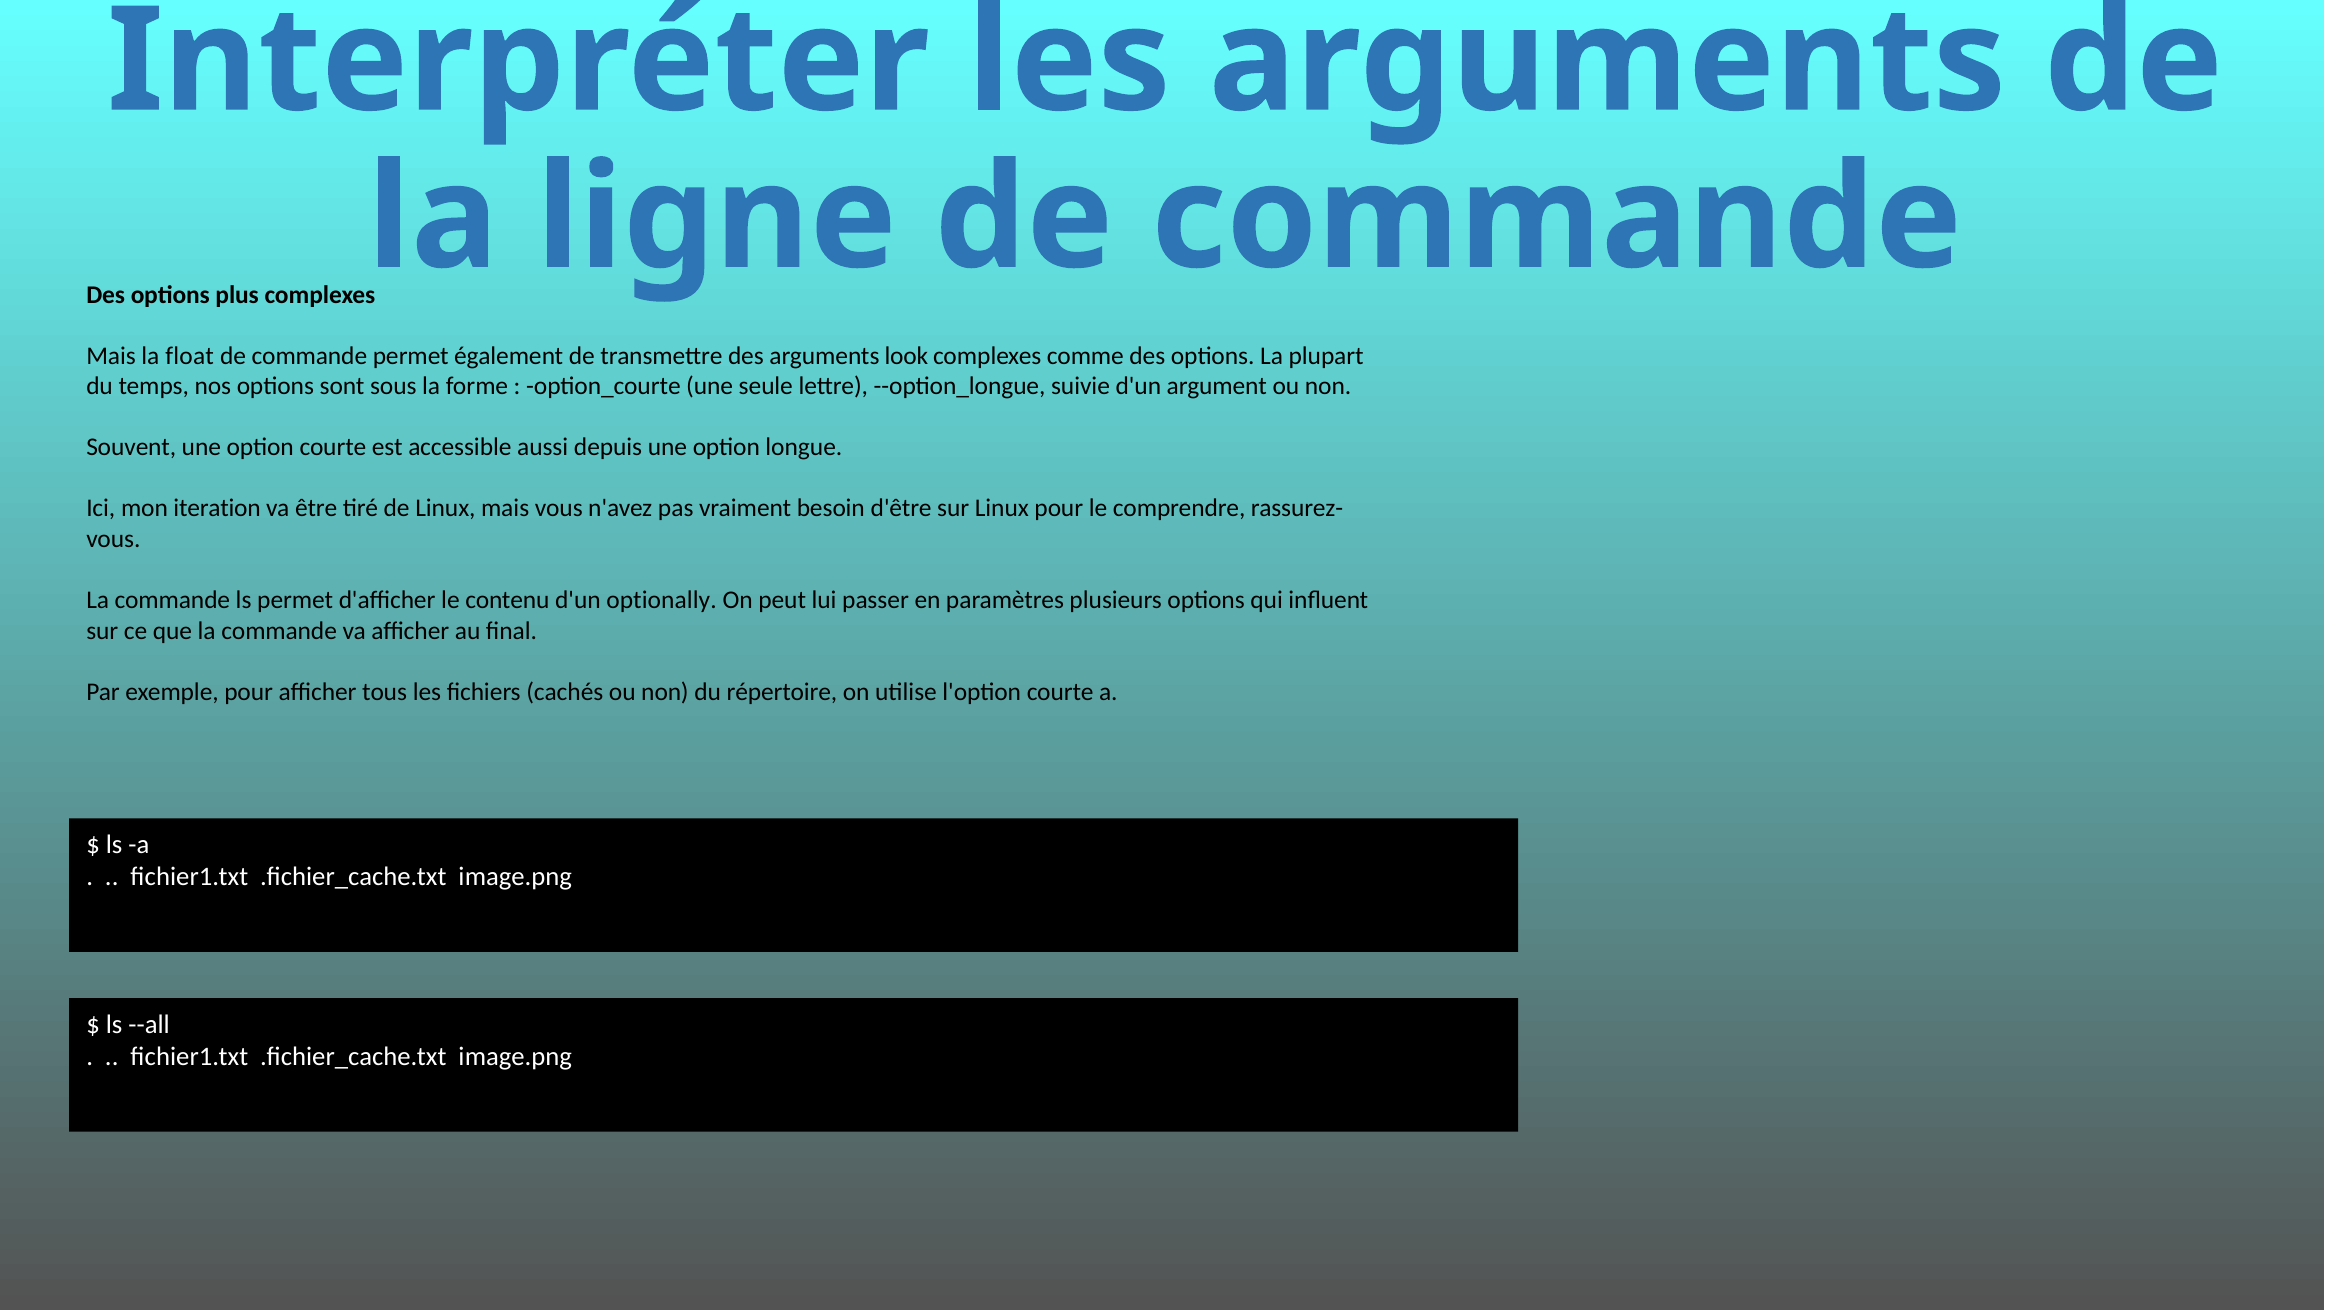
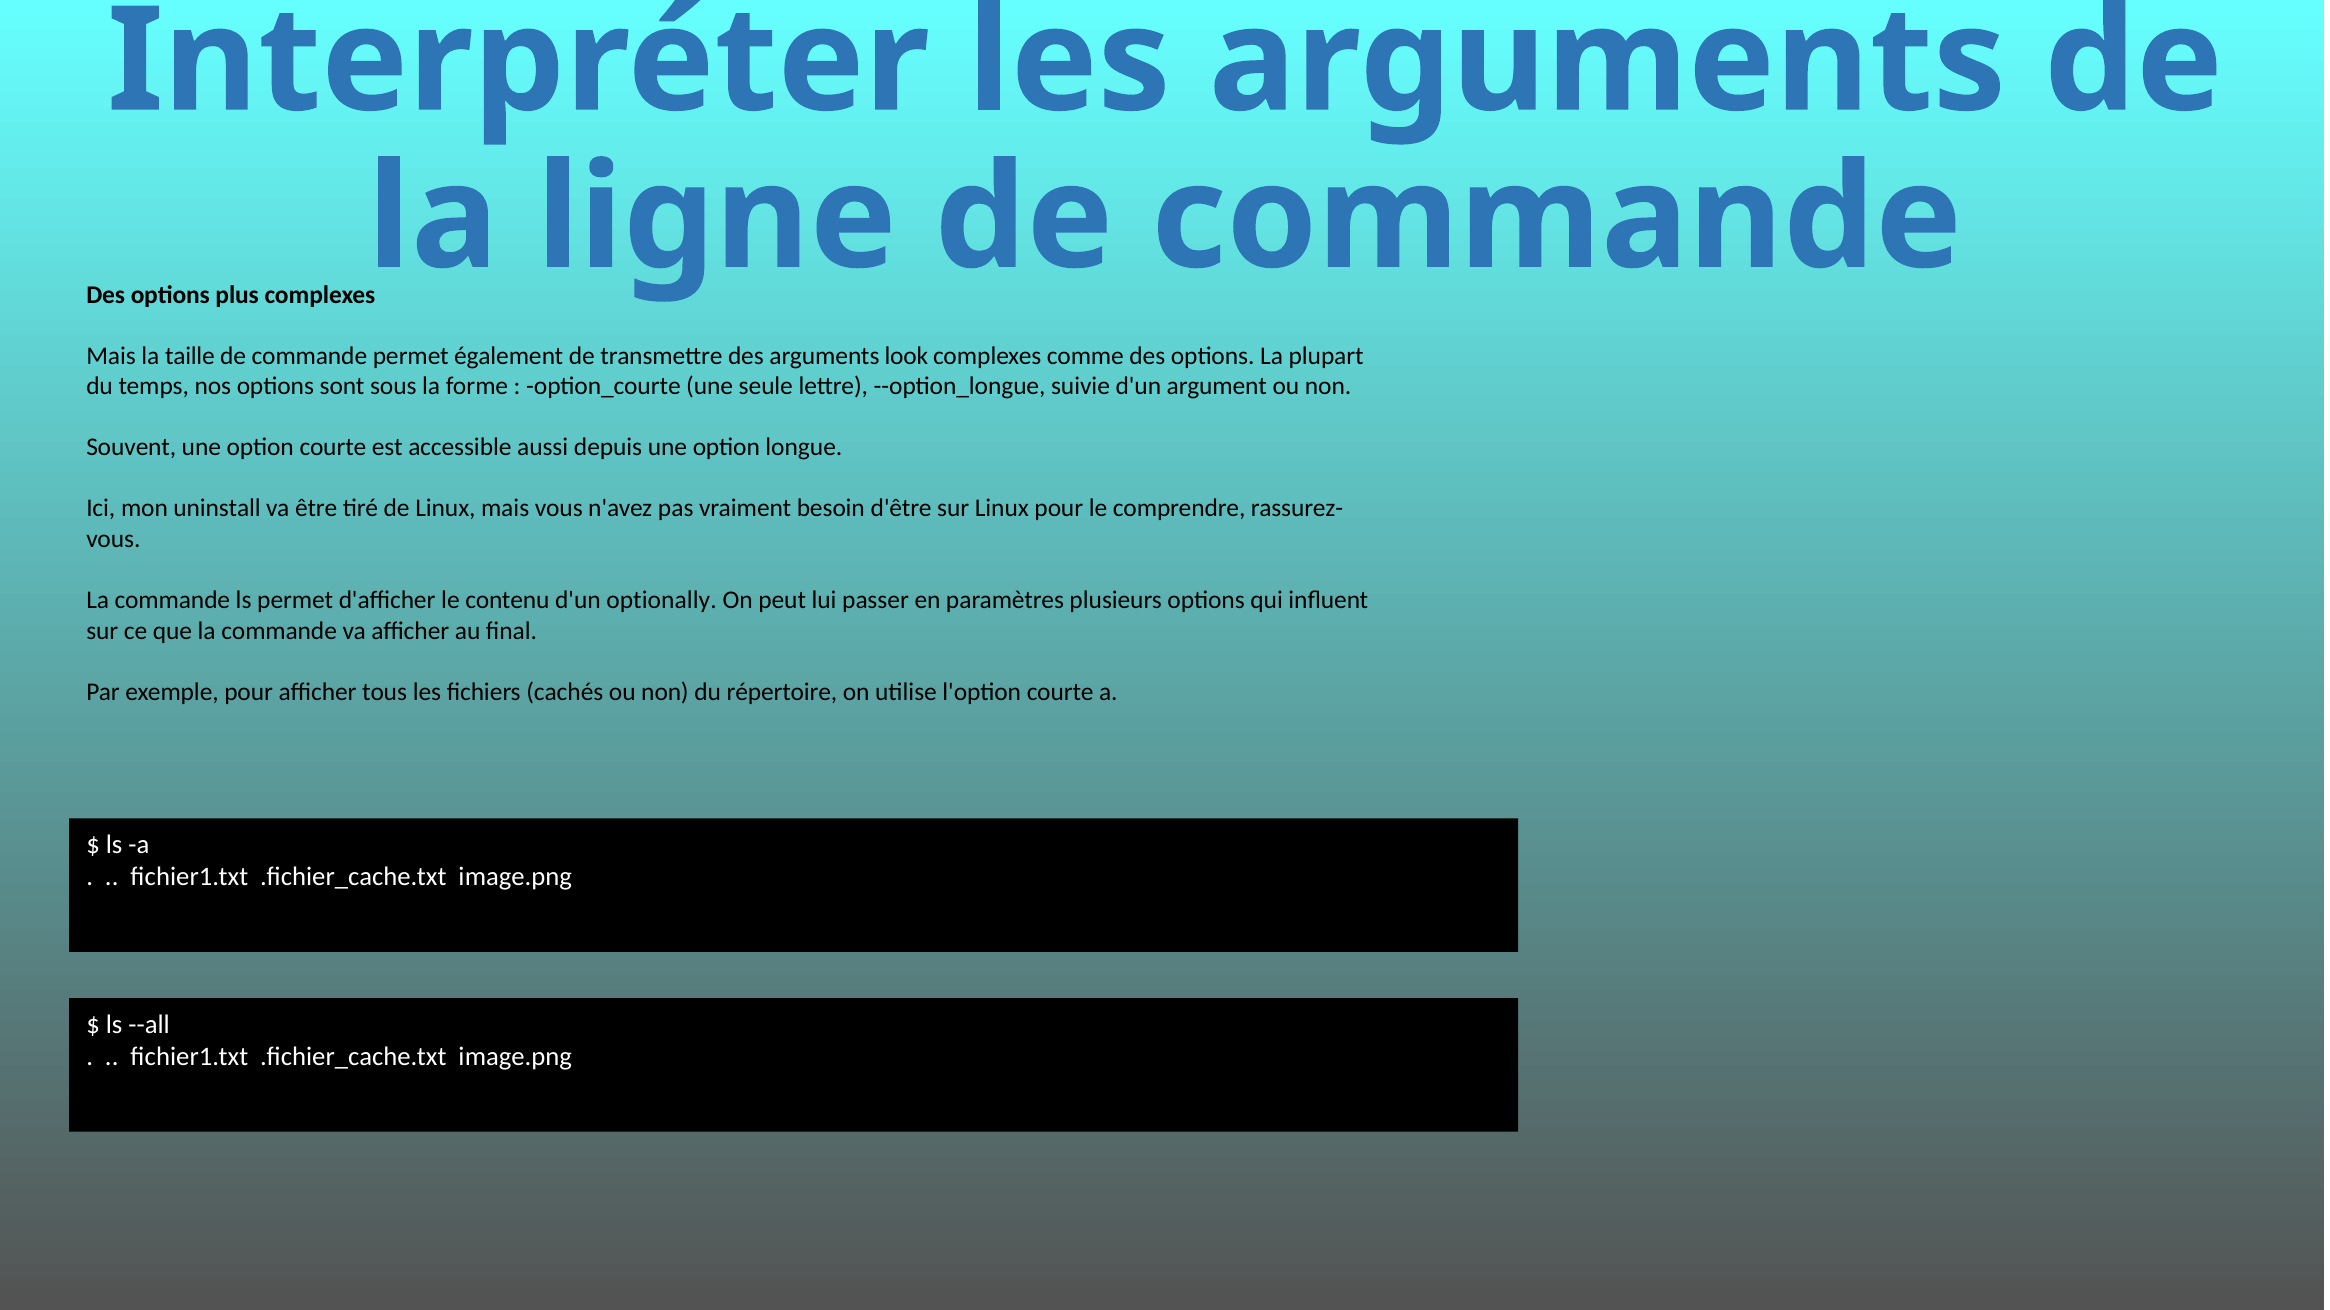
float: float -> taille
iteration: iteration -> uninstall
